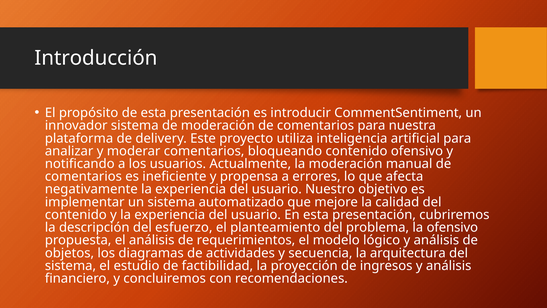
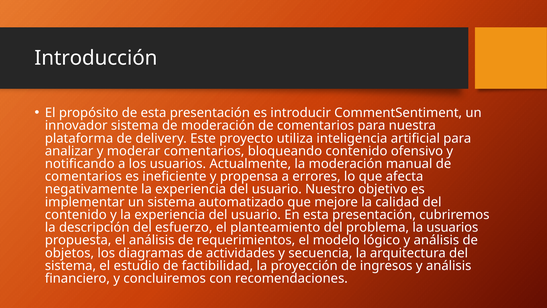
la ofensivo: ofensivo -> usuarios
